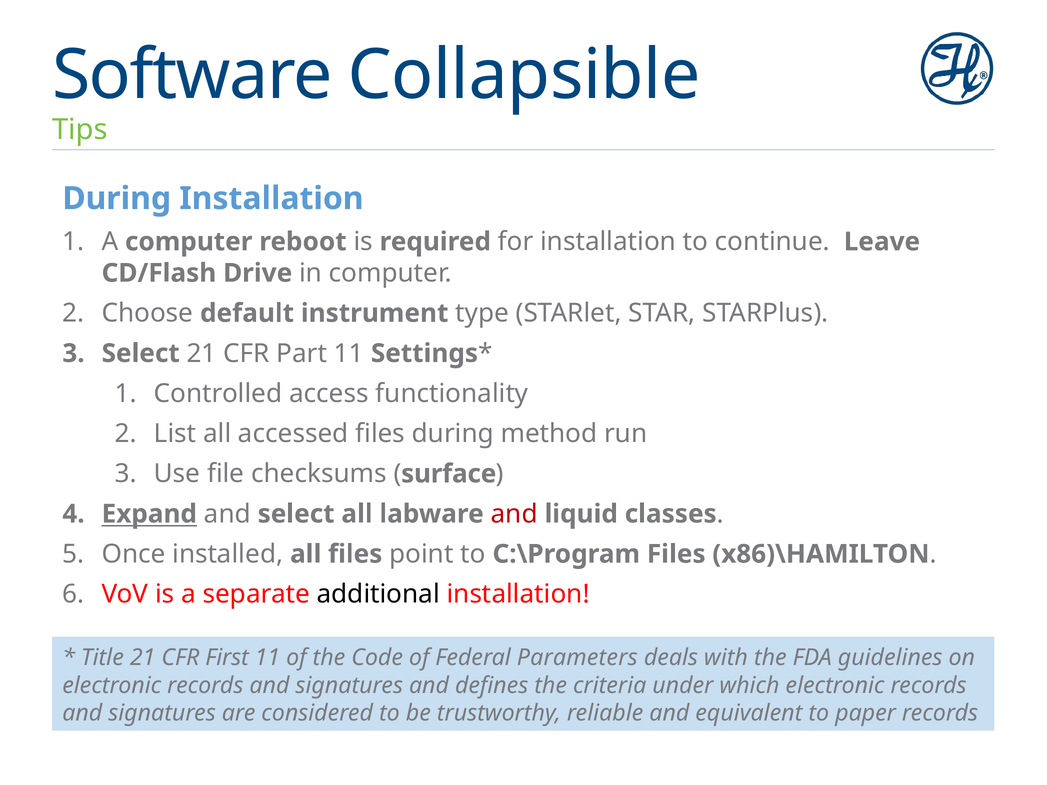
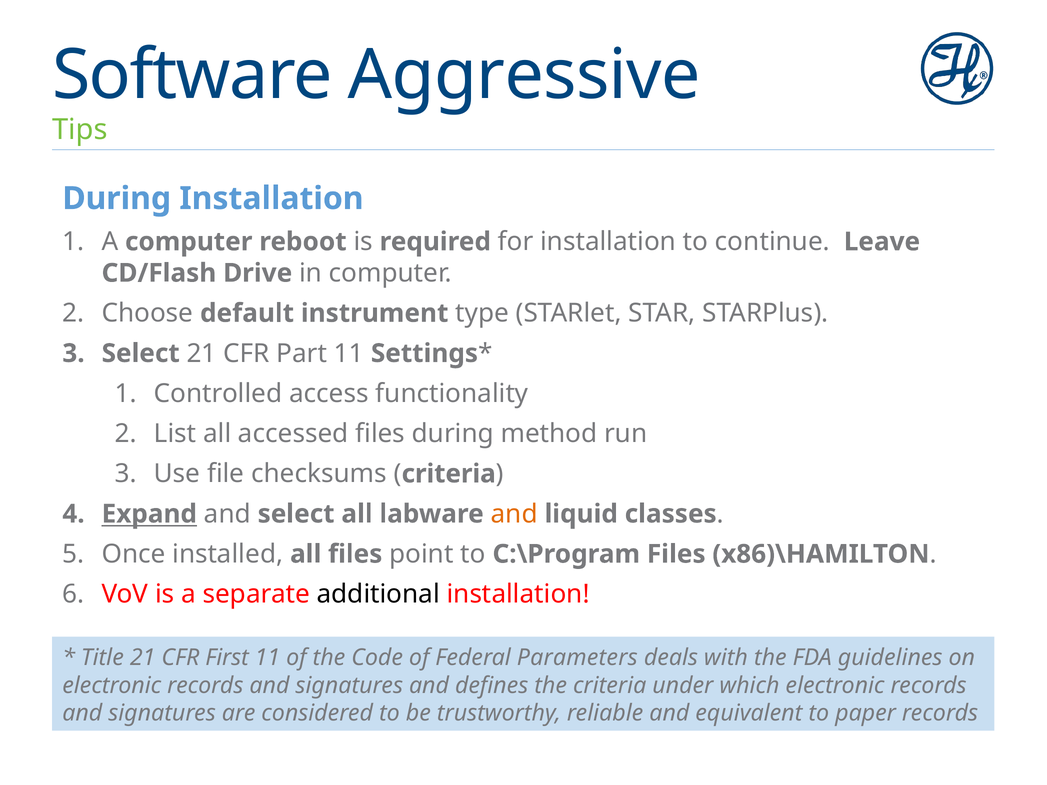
Collapsible: Collapsible -> Aggressive
surface at (449, 474): surface -> criteria
and at (514, 514) colour: red -> orange
